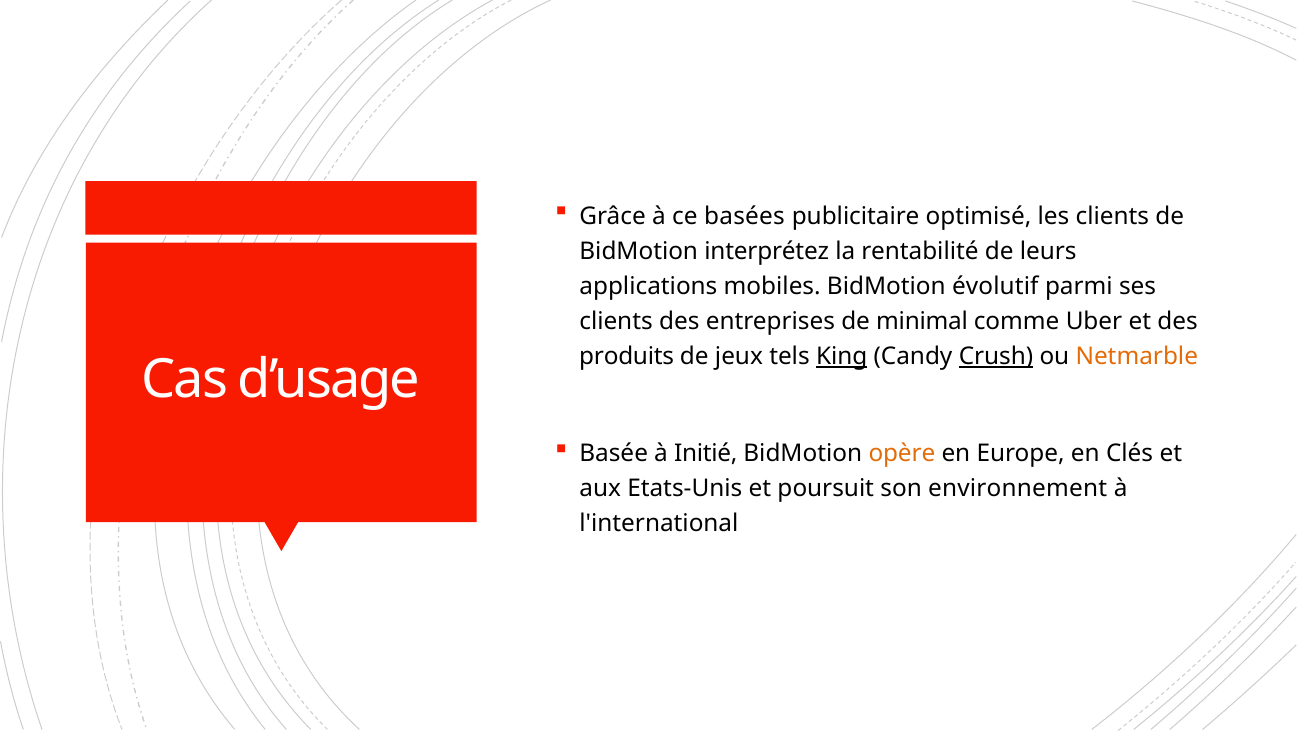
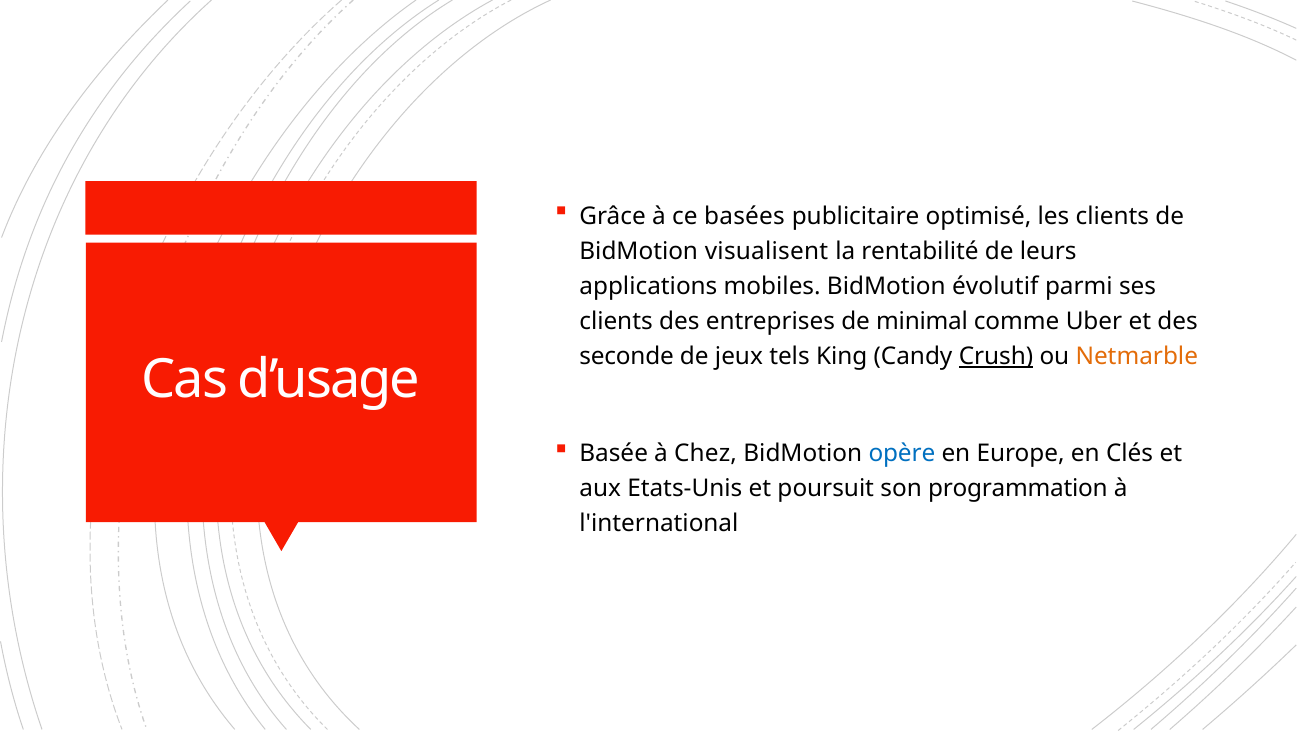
interprétez: interprétez -> visualisent
produits: produits -> seconde
King underline: present -> none
Initié: Initié -> Chez
opère colour: orange -> blue
environnement: environnement -> programmation
